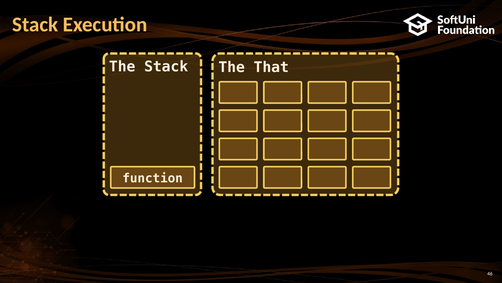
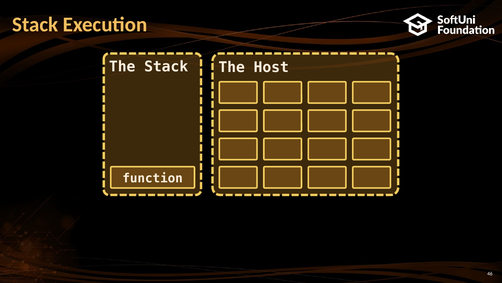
That: That -> Host
